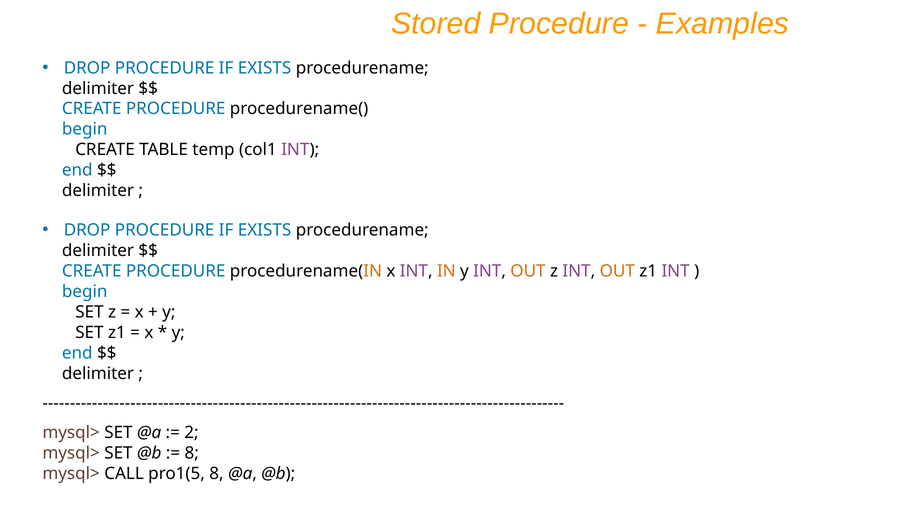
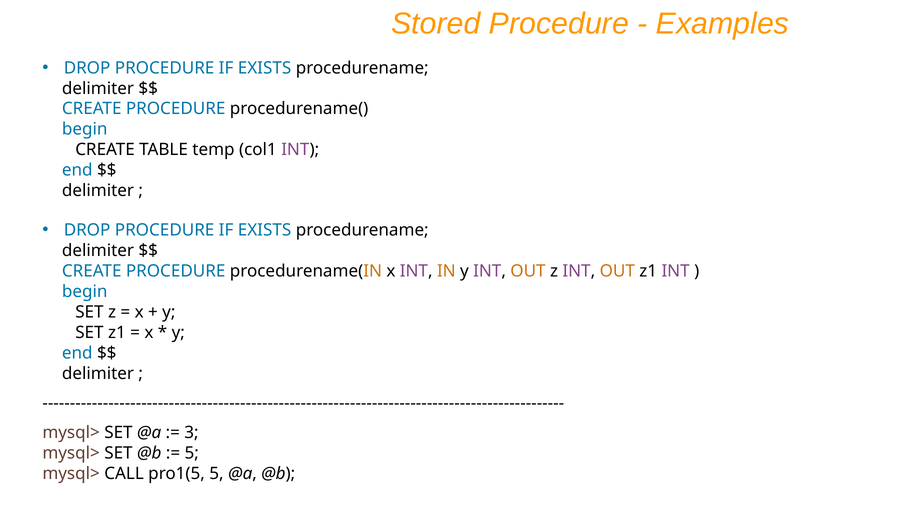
2: 2 -> 3
8 at (192, 453): 8 -> 5
pro1(5 8: 8 -> 5
